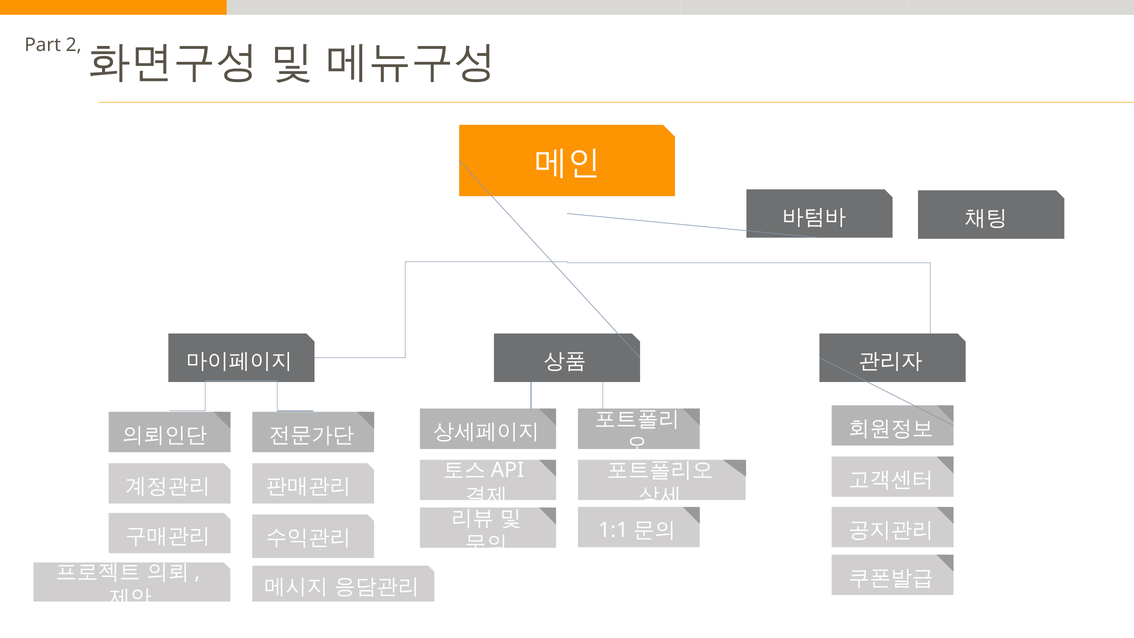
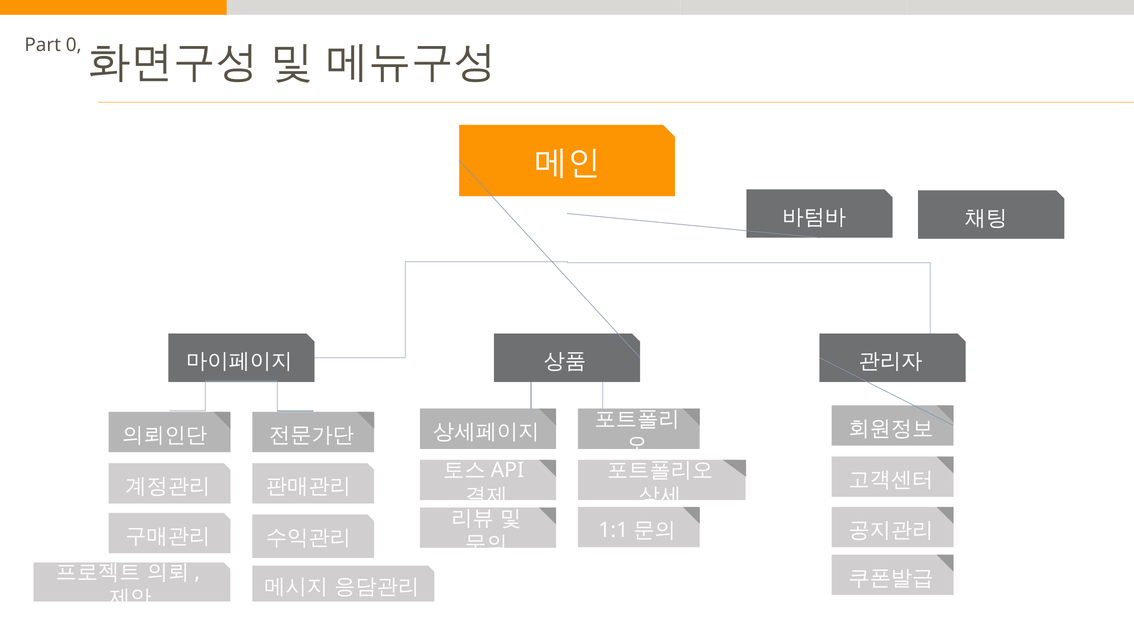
2: 2 -> 0
